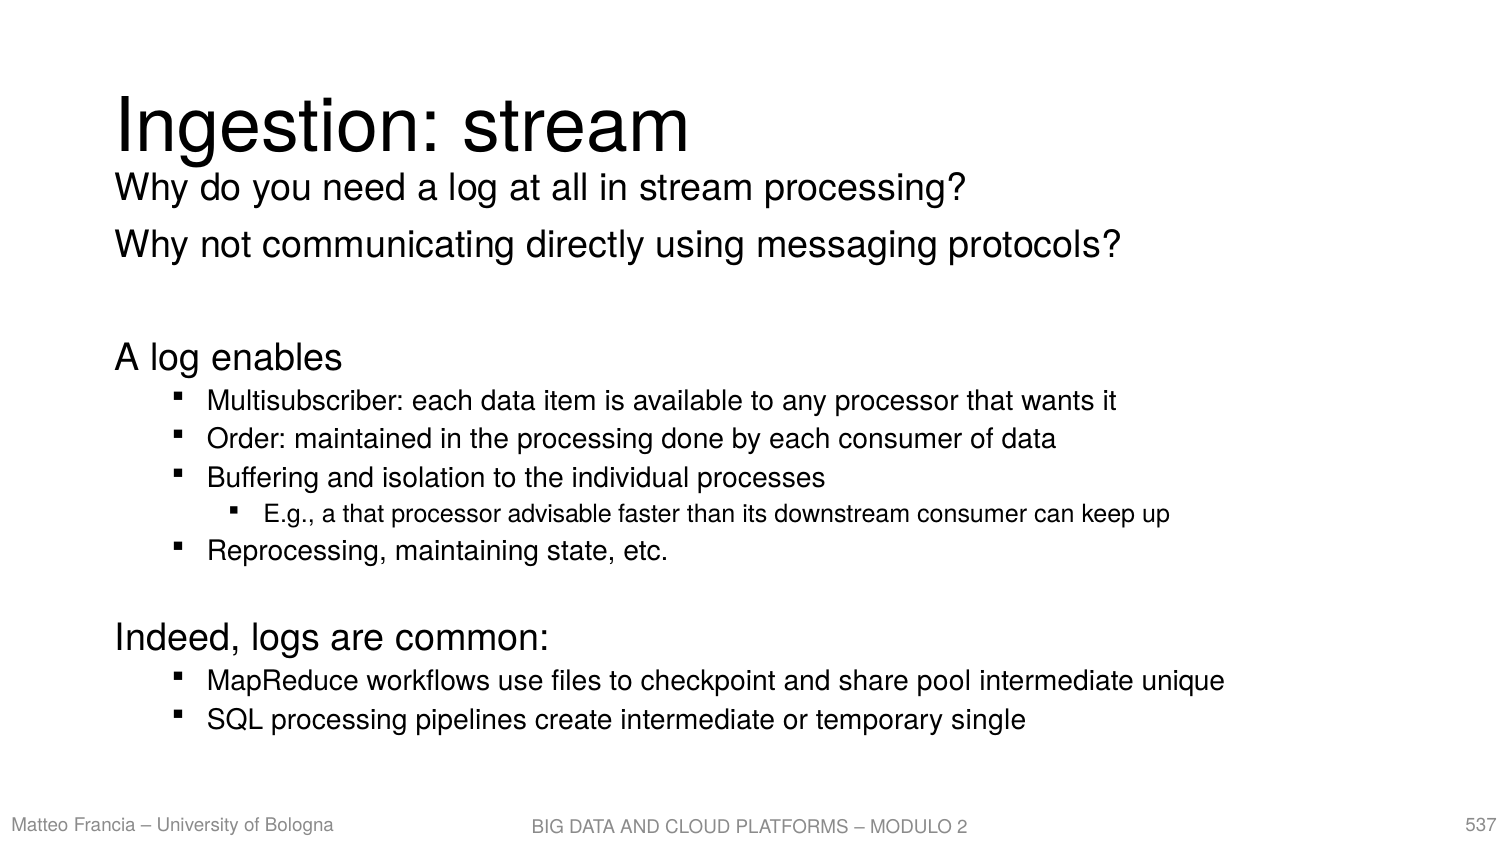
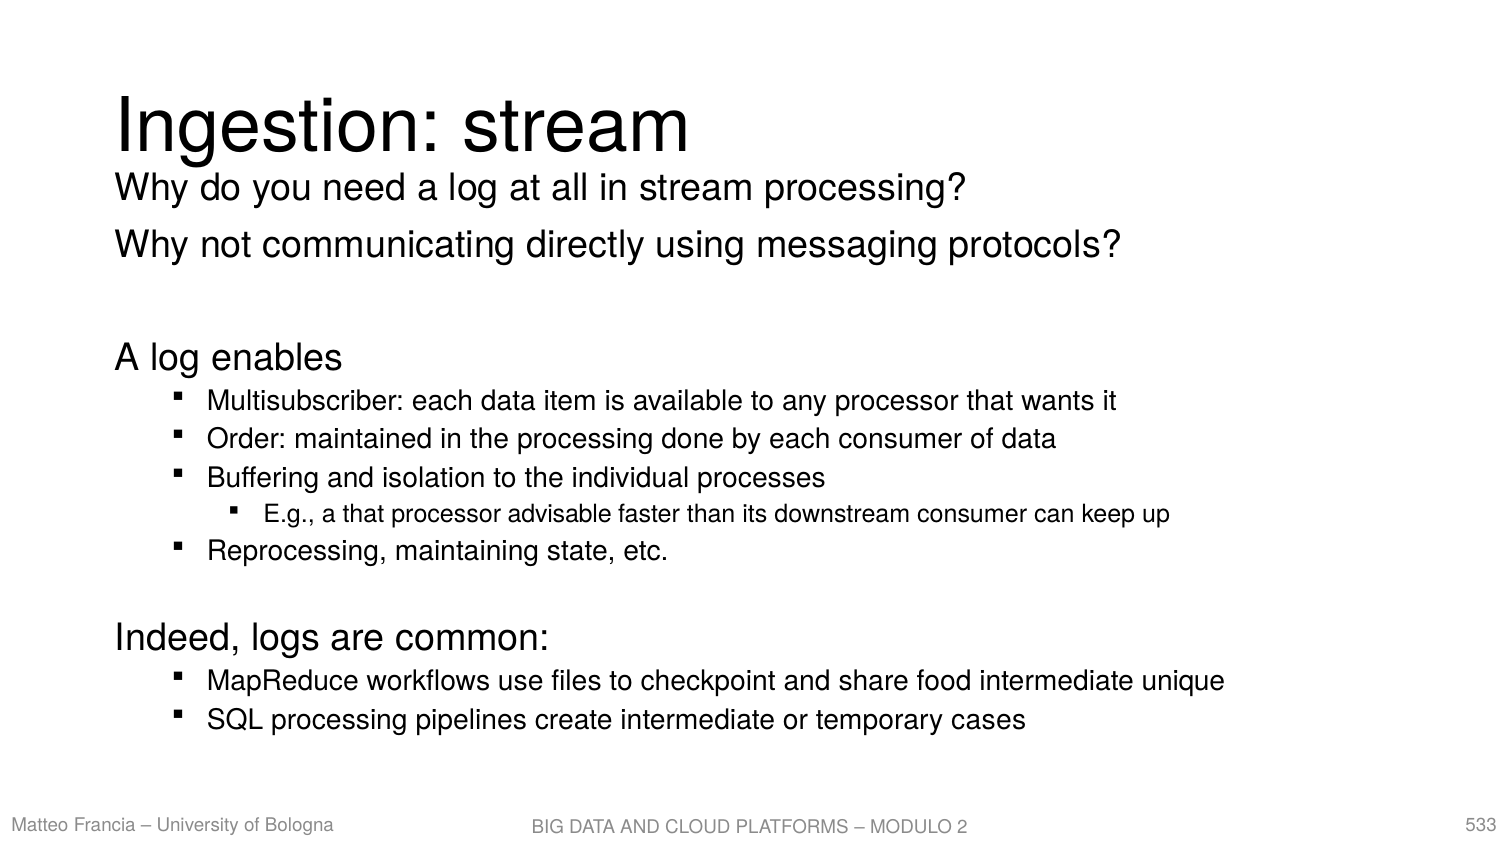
pool: pool -> food
single: single -> cases
537: 537 -> 533
